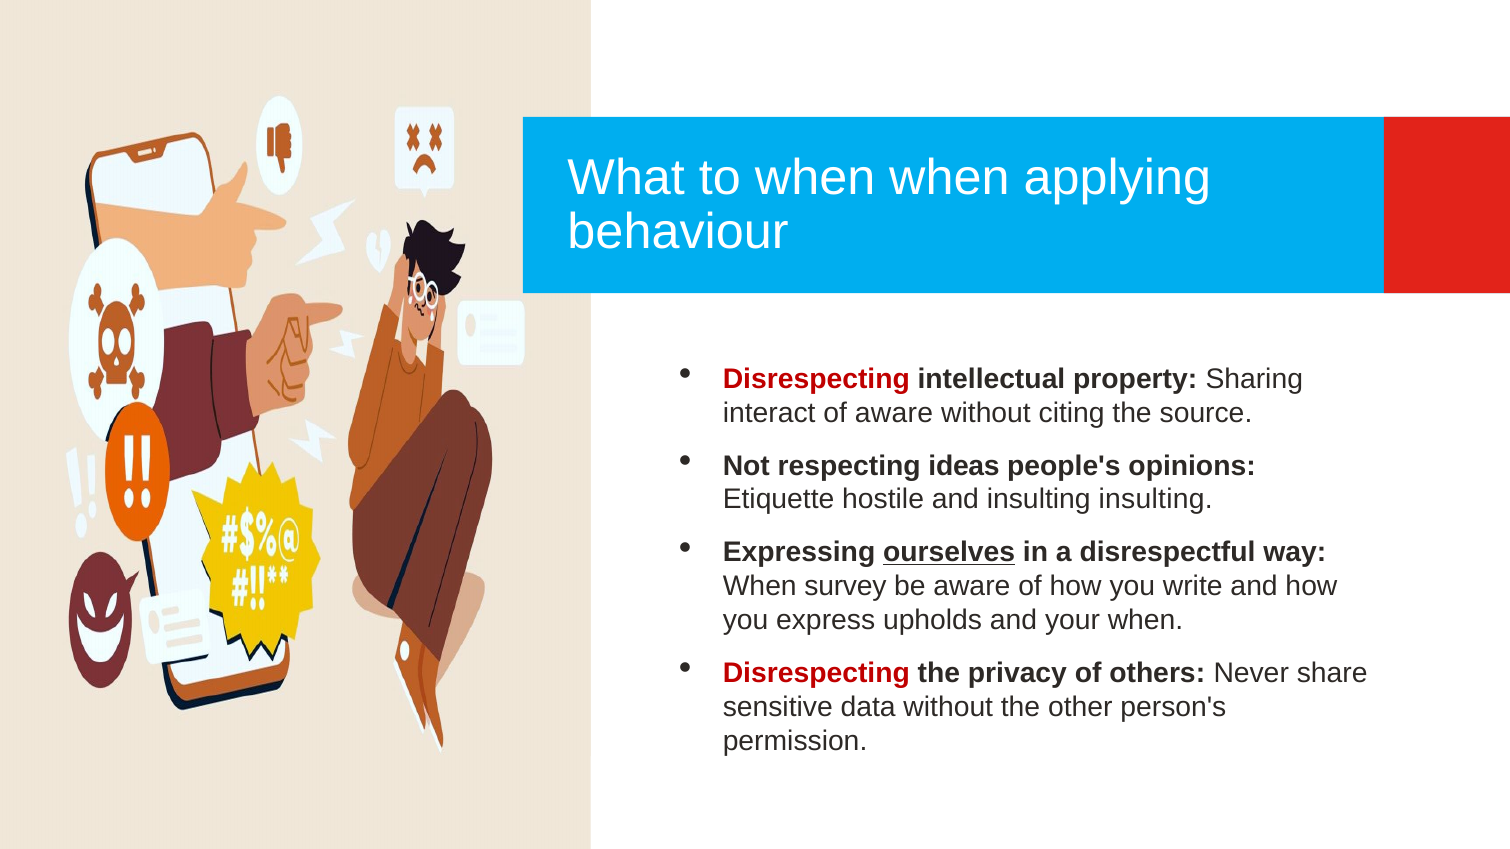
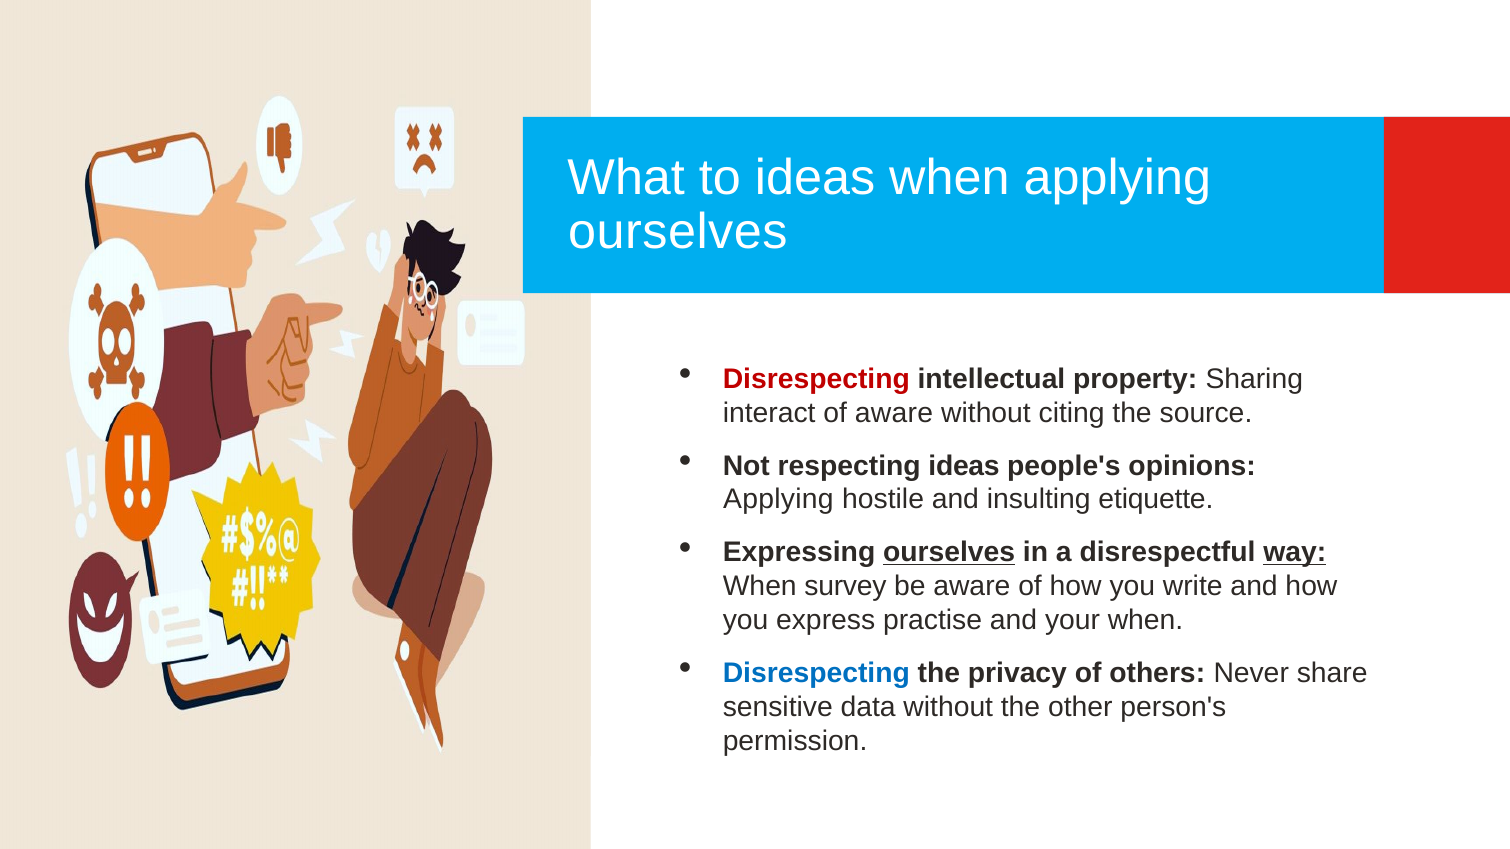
to when: when -> ideas
behaviour at (678, 232): behaviour -> ourselves
Etiquette at (779, 500): Etiquette -> Applying
insulting insulting: insulting -> etiquette
way underline: none -> present
upholds: upholds -> practise
Disrespecting at (816, 673) colour: red -> blue
